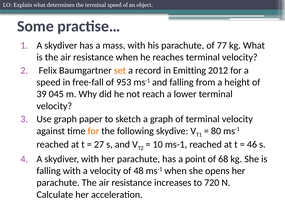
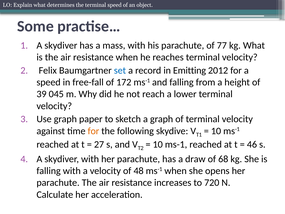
set colour: orange -> blue
953: 953 -> 172
80 at (216, 131): 80 -> 10
point: point -> draw
